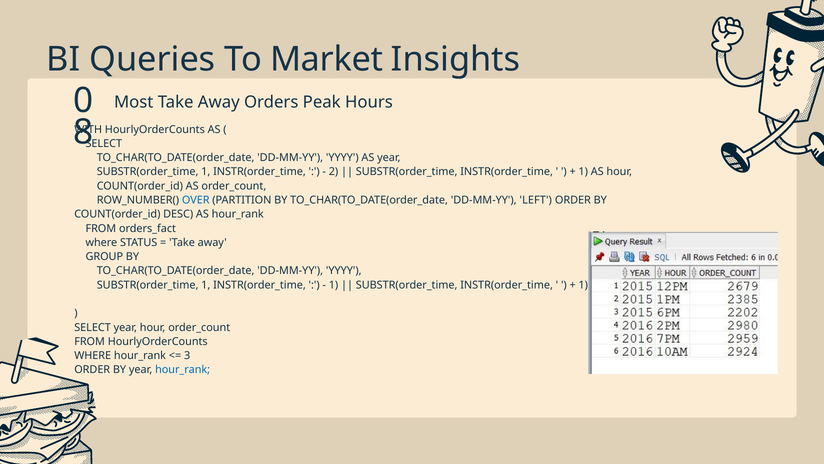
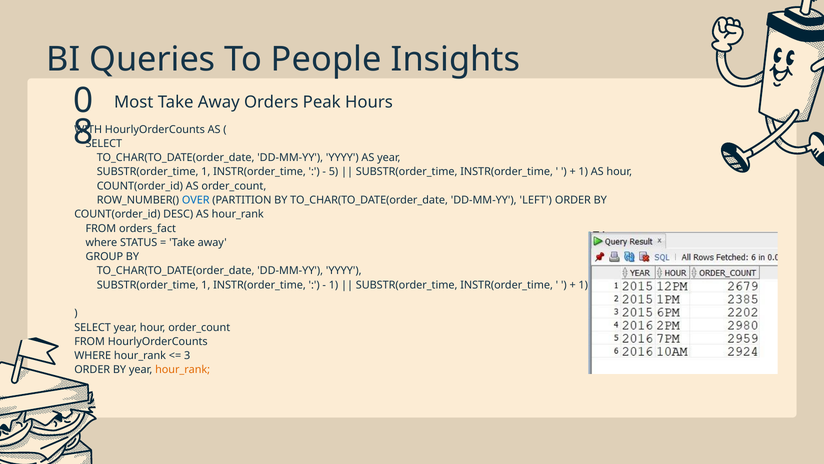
Market: Market -> People
2: 2 -> 5
hour_rank at (183, 369) colour: blue -> orange
